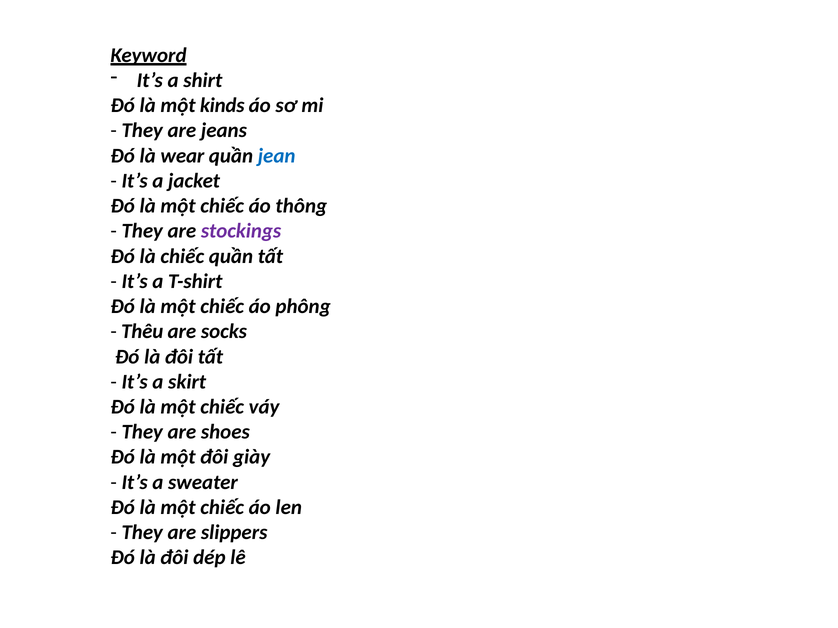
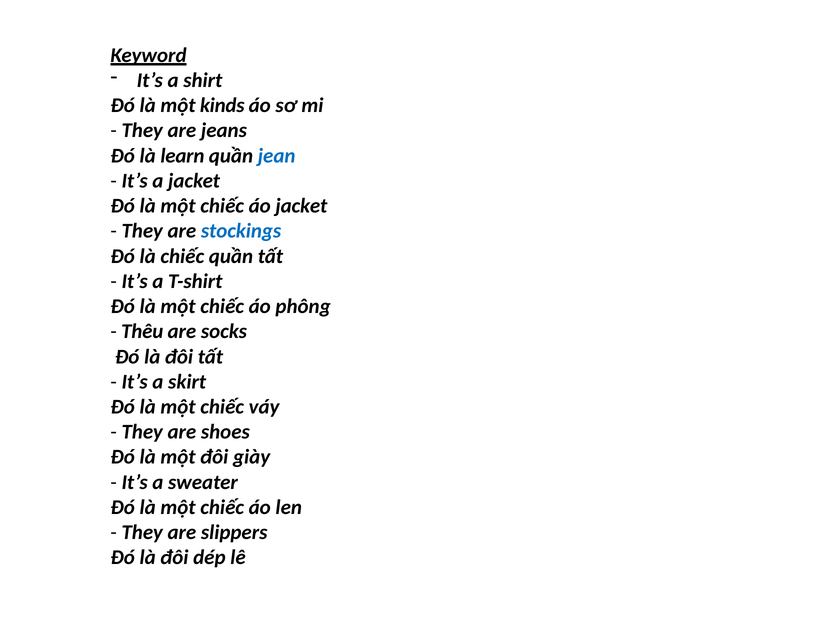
wear: wear -> learn
áo thông: thông -> jacket
stockings colour: purple -> blue
